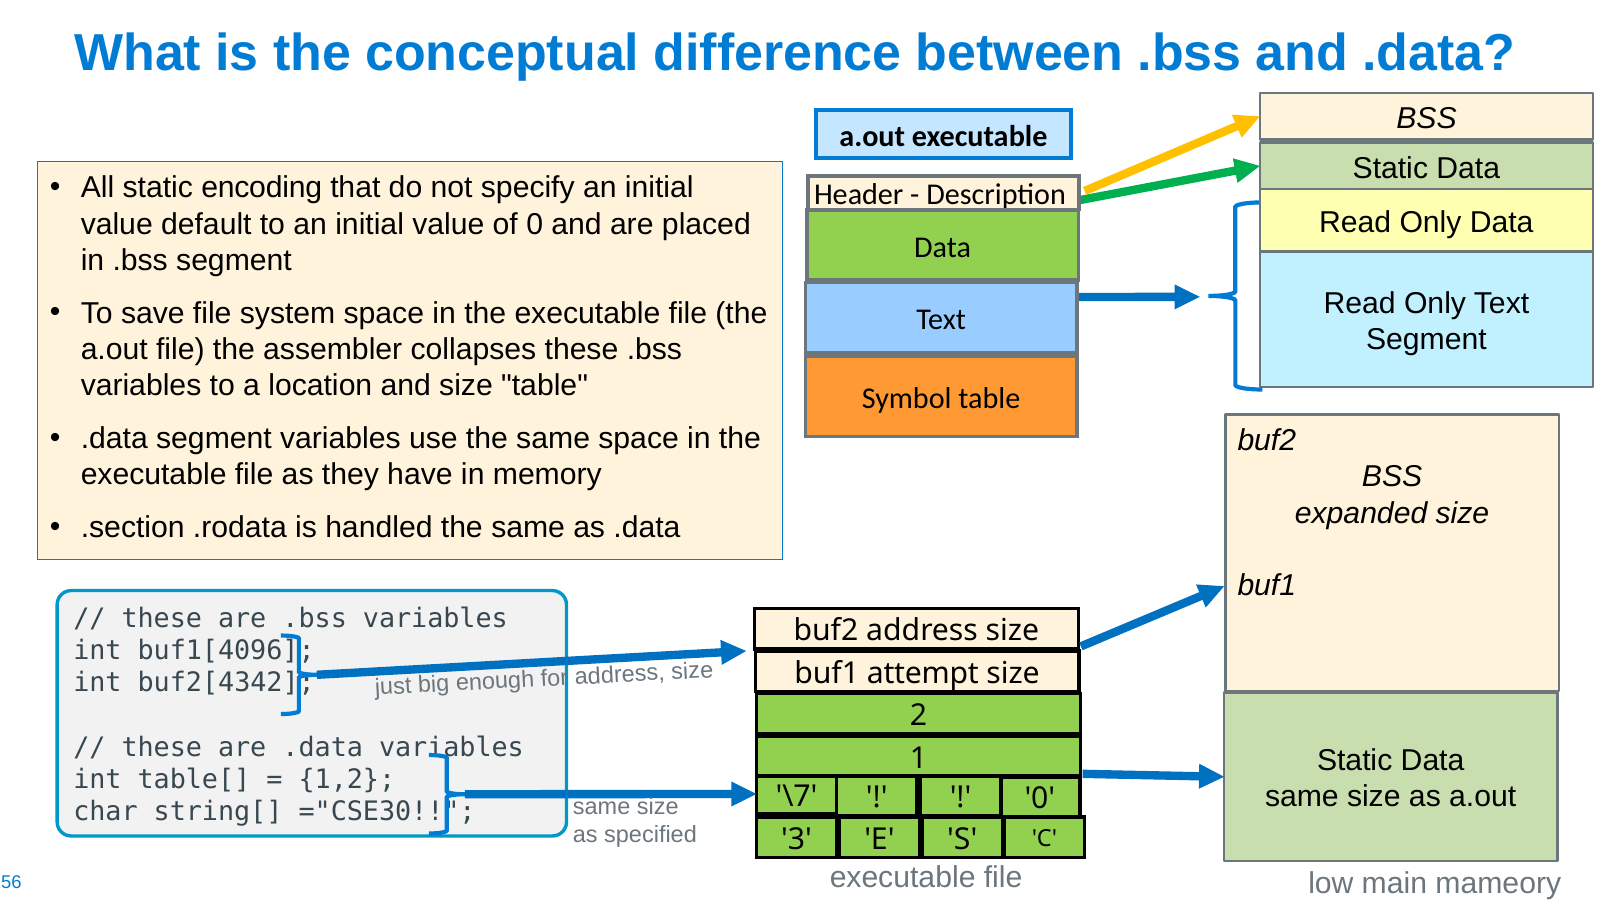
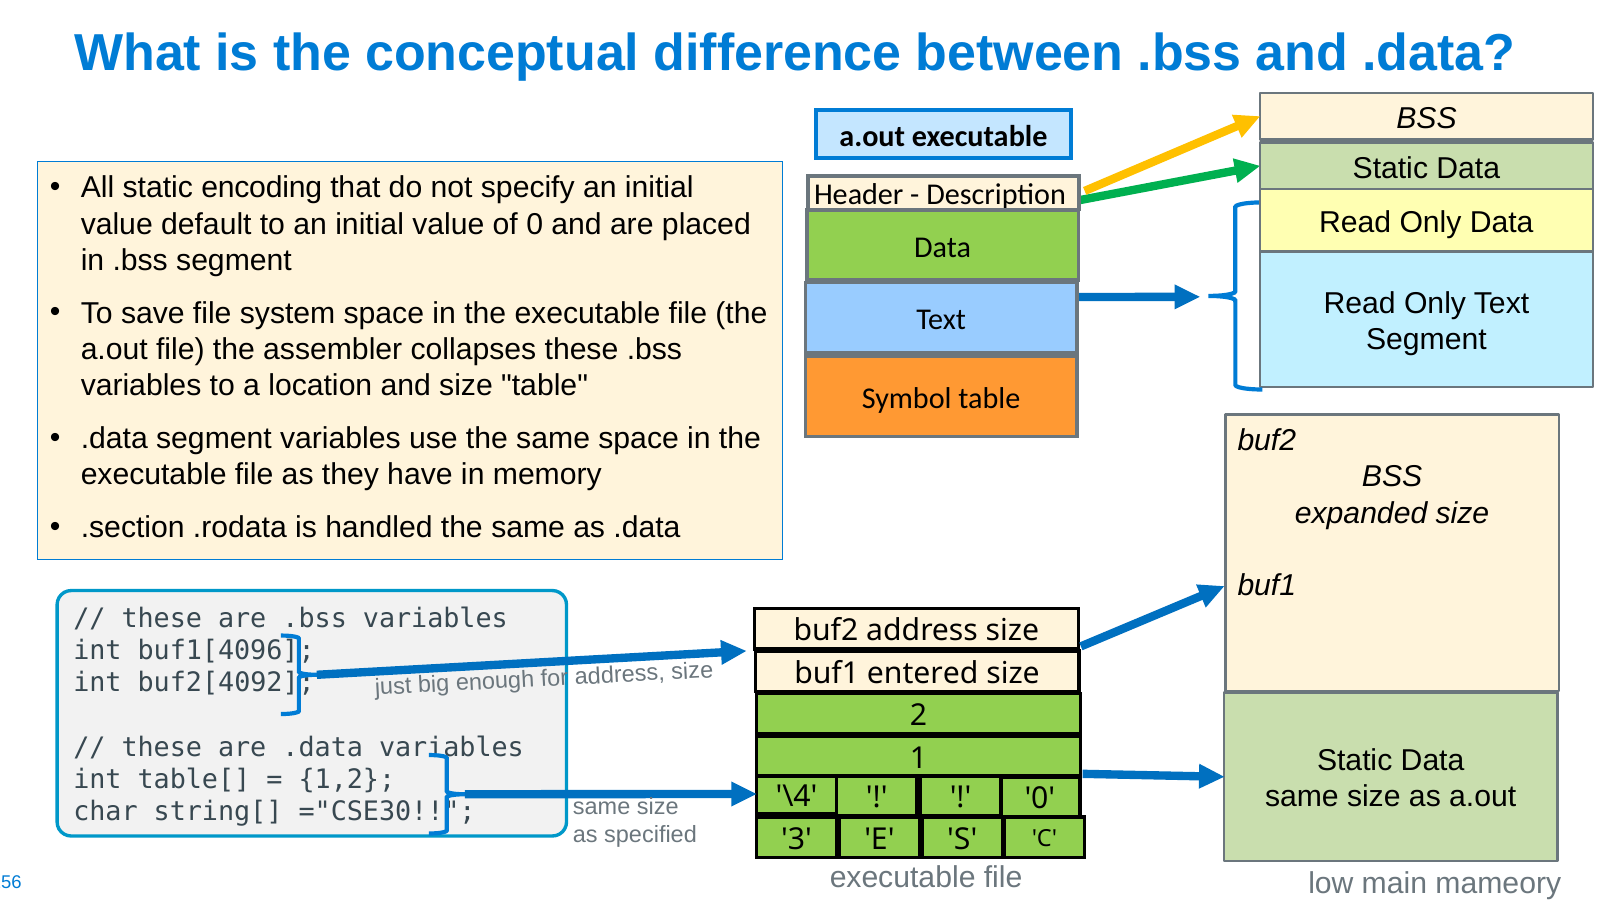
attempt: attempt -> entered
buf2[4342: buf2[4342 -> buf2[4092
\7: \7 -> \4
